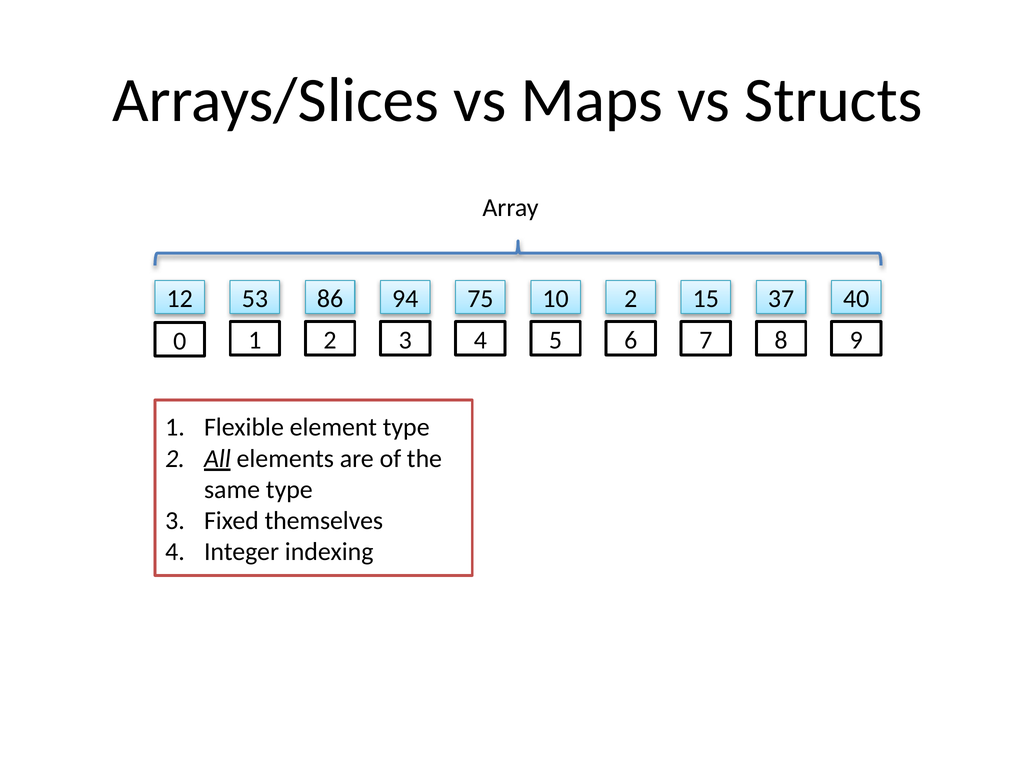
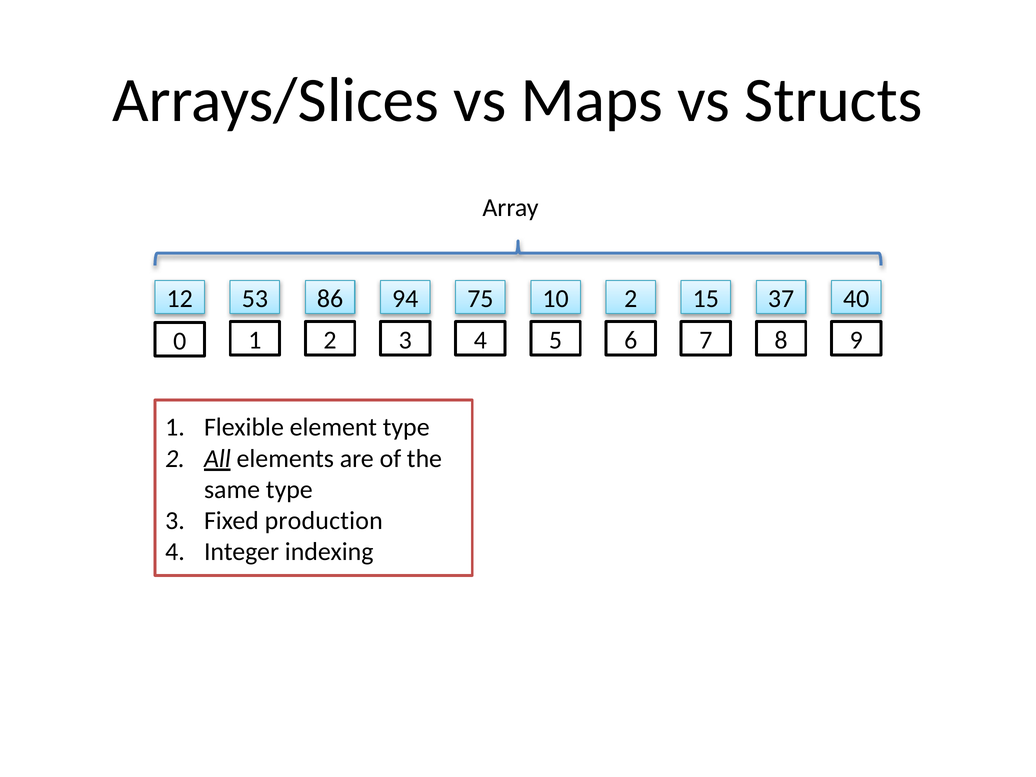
themselves: themselves -> production
